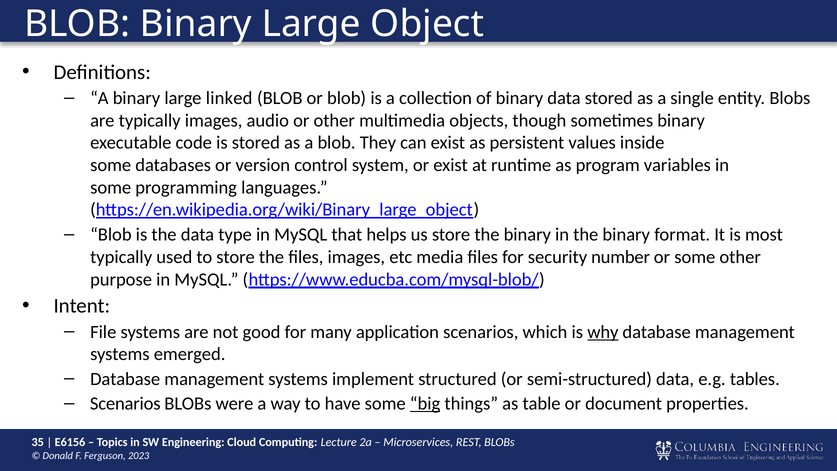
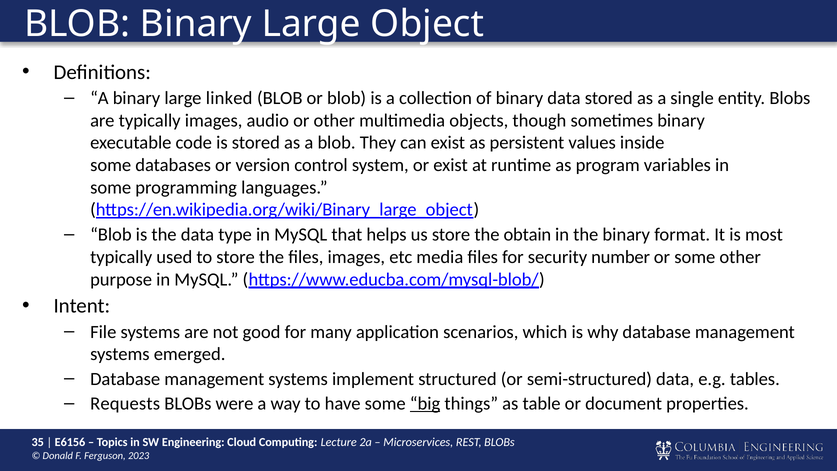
store the binary: binary -> obtain
why underline: present -> none
Scenarios at (125, 403): Scenarios -> Requests
